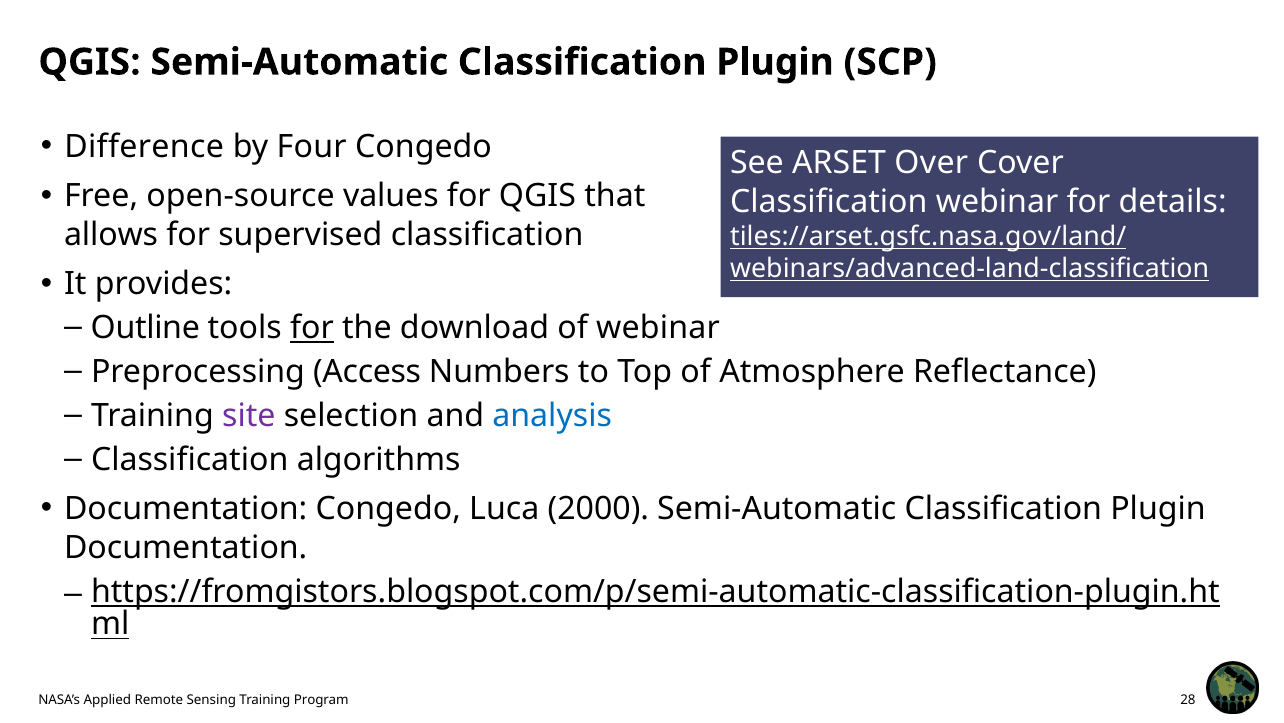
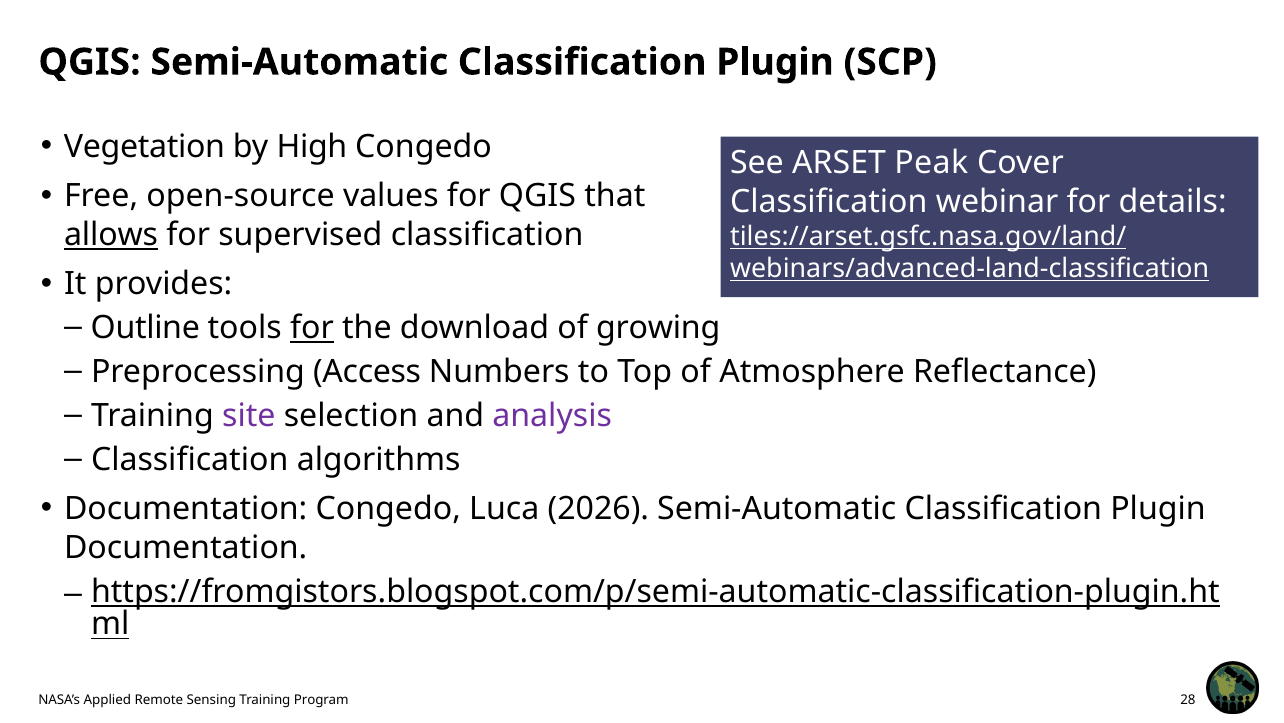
Difference: Difference -> Vegetation
Four: Four -> High
Over: Over -> Peak
allows underline: none -> present
of webinar: webinar -> growing
analysis colour: blue -> purple
2000: 2000 -> 2026
